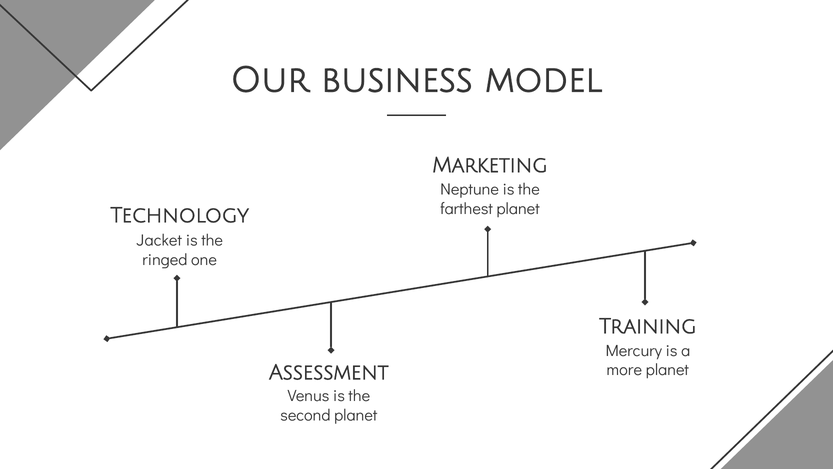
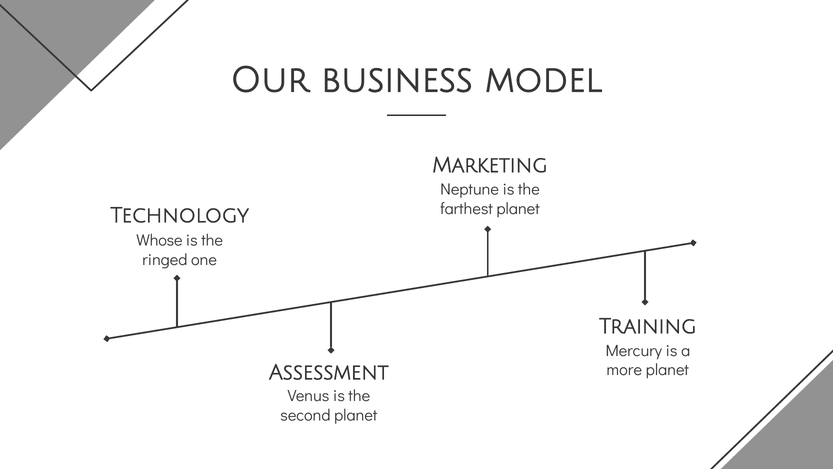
Jacket: Jacket -> Whose
